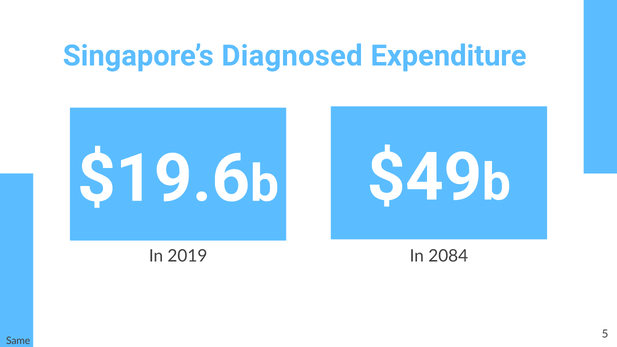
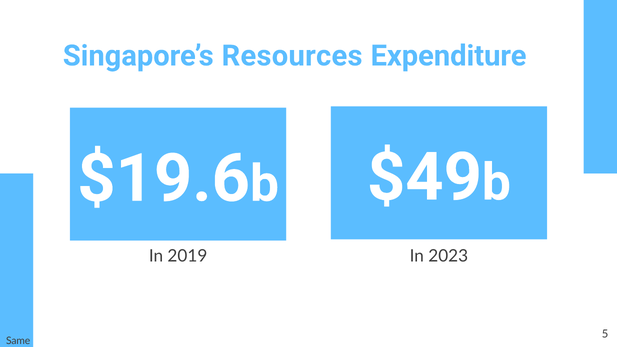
Diagnosed: Diagnosed -> Resources
2084: 2084 -> 2023
